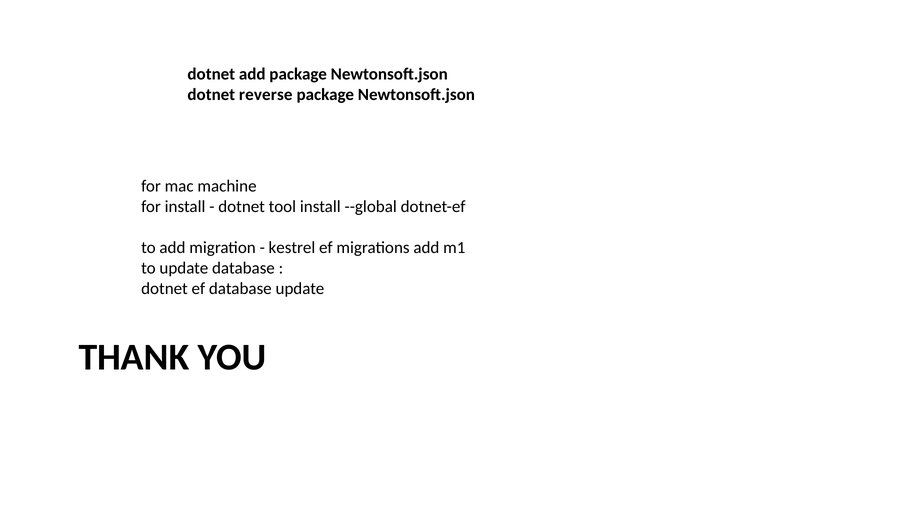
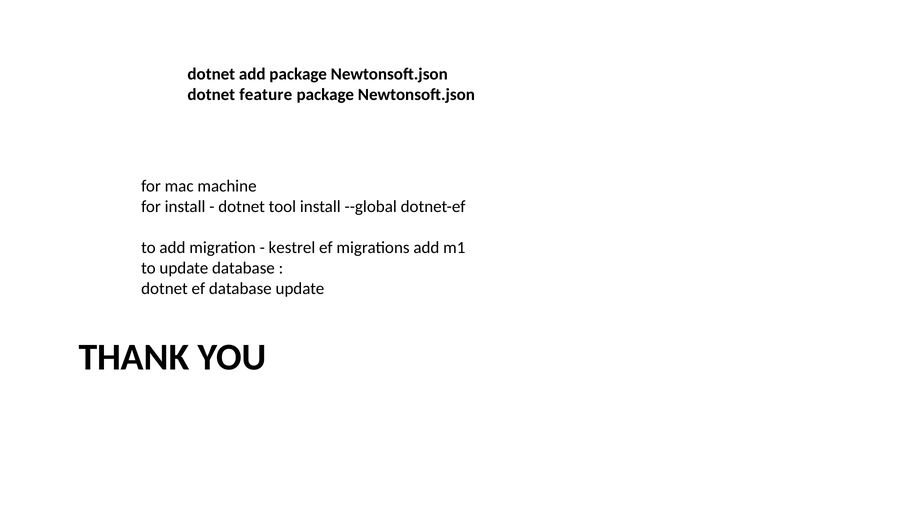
reverse: reverse -> feature
